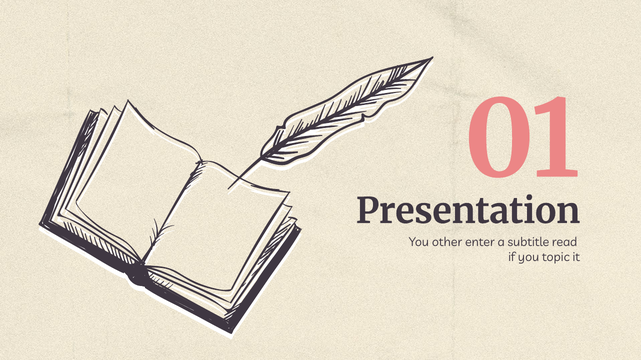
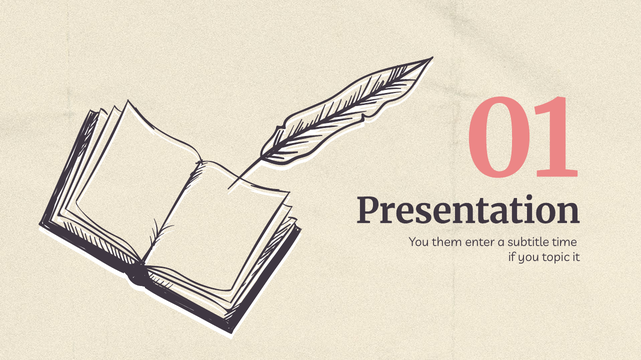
other: other -> them
read: read -> time
